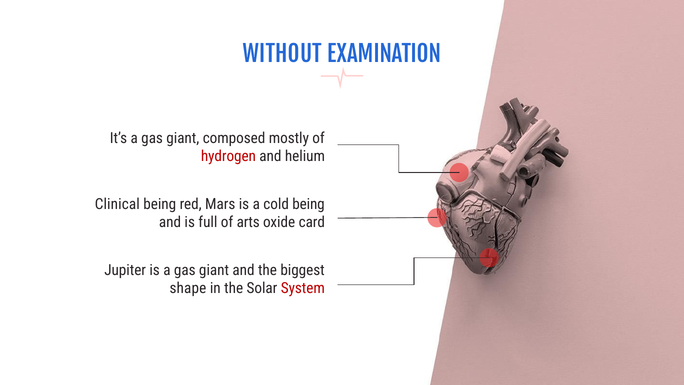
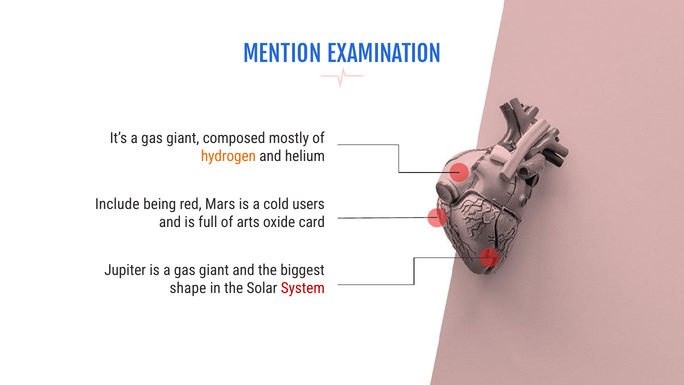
WITHOUT: WITHOUT -> MENTION
hydrogen colour: red -> orange
Clinical: Clinical -> Include
cold being: being -> users
